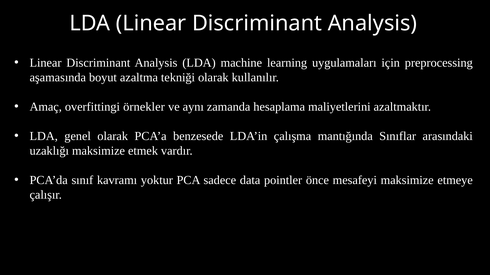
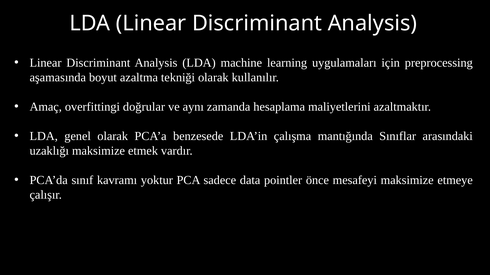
örnekler: örnekler -> doğrular
